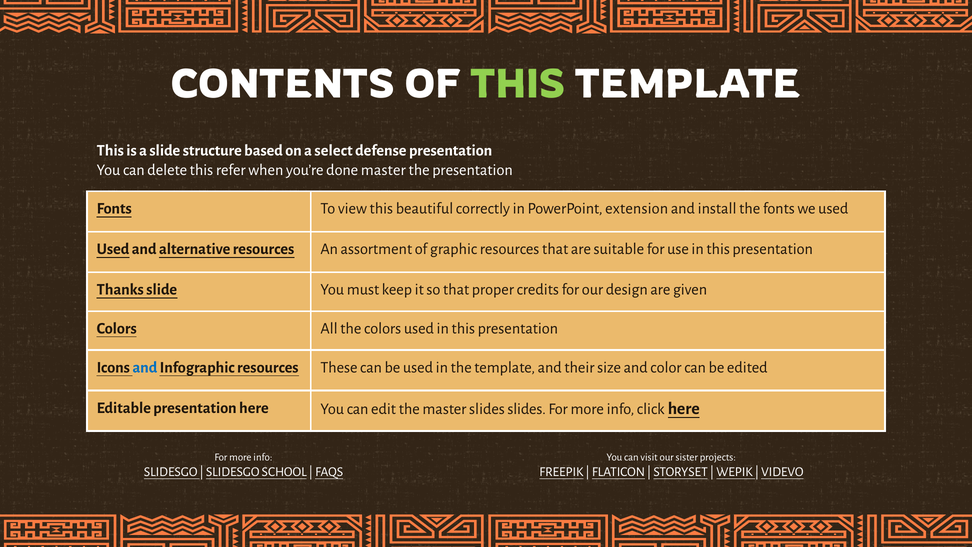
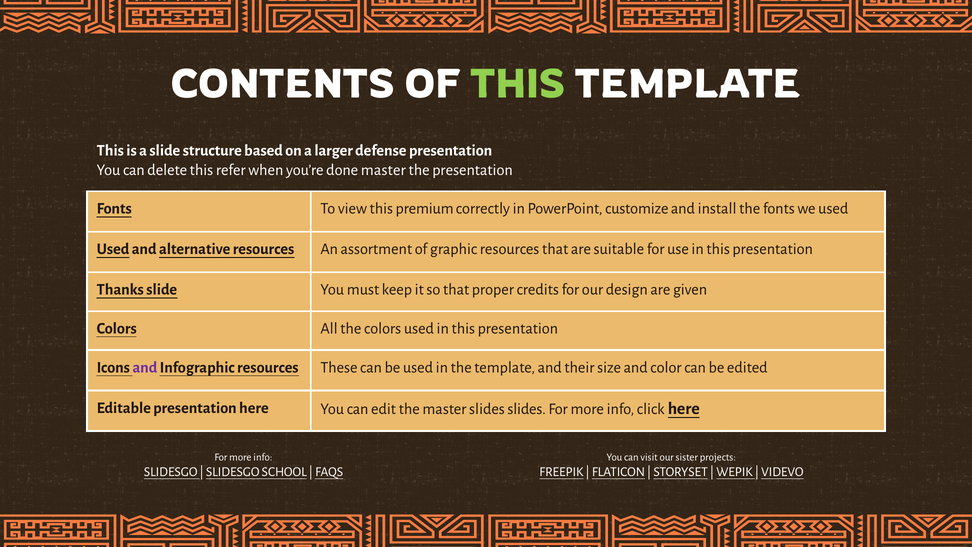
select: select -> larger
beautiful: beautiful -> premium
extension: extension -> customize
and at (145, 367) colour: blue -> purple
